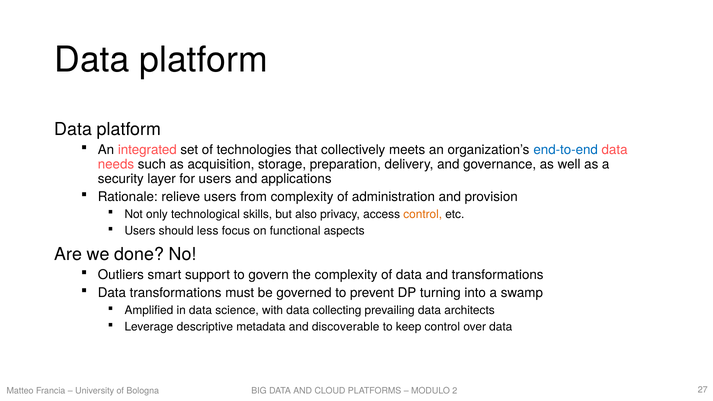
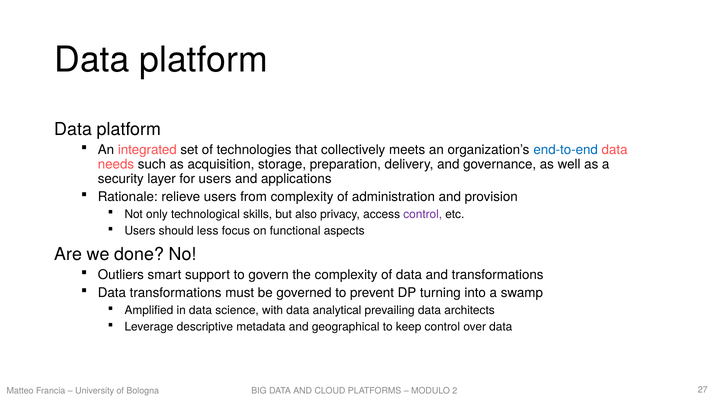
control at (423, 214) colour: orange -> purple
collecting: collecting -> analytical
discoverable: discoverable -> geographical
